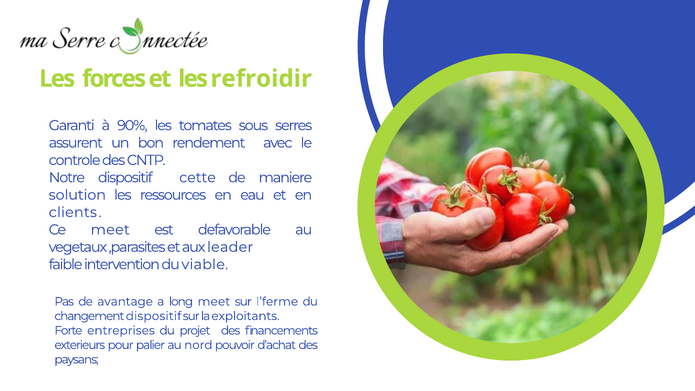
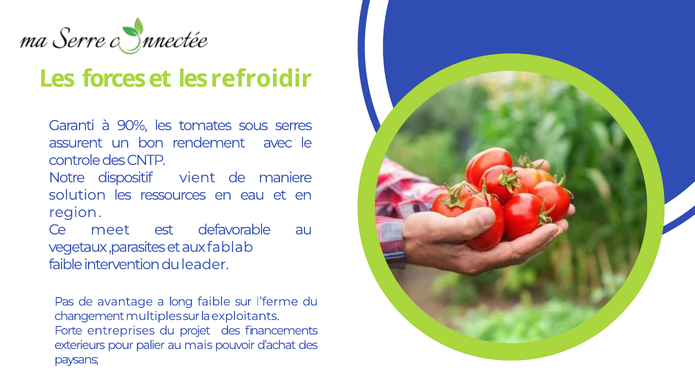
cette: cette -> vient
clients: clients -> region
leader: leader -> fablab
viable: viable -> leader
long meet: meet -> faible
changement dispositif: dispositif -> multiples
nord: nord -> mais
